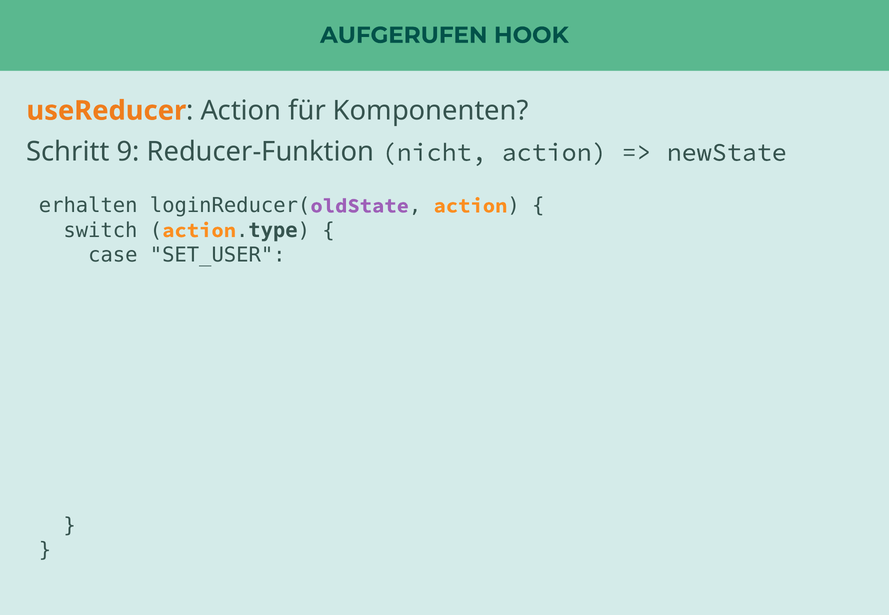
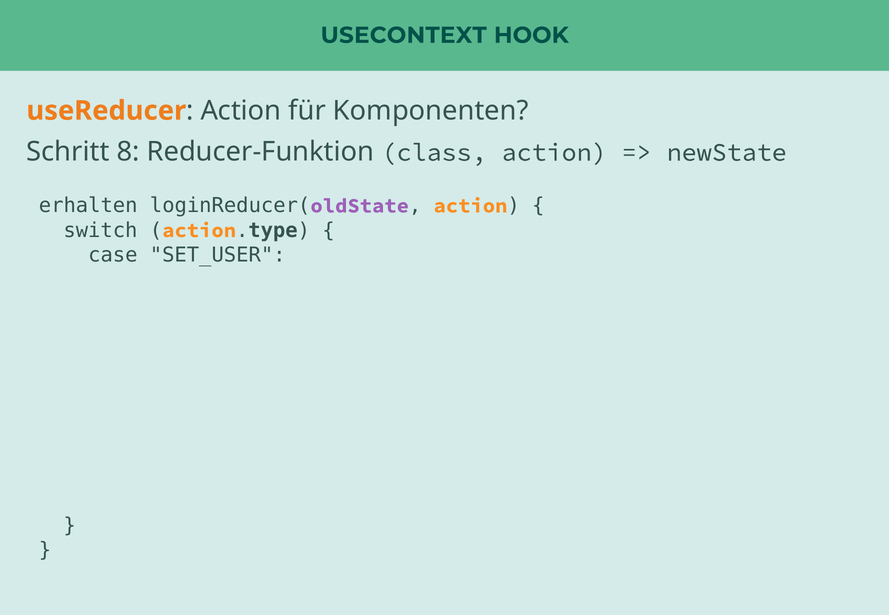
AUFGERUFEN: AUFGERUFEN -> USECONTEXT
9: 9 -> 8
nicht: nicht -> class
